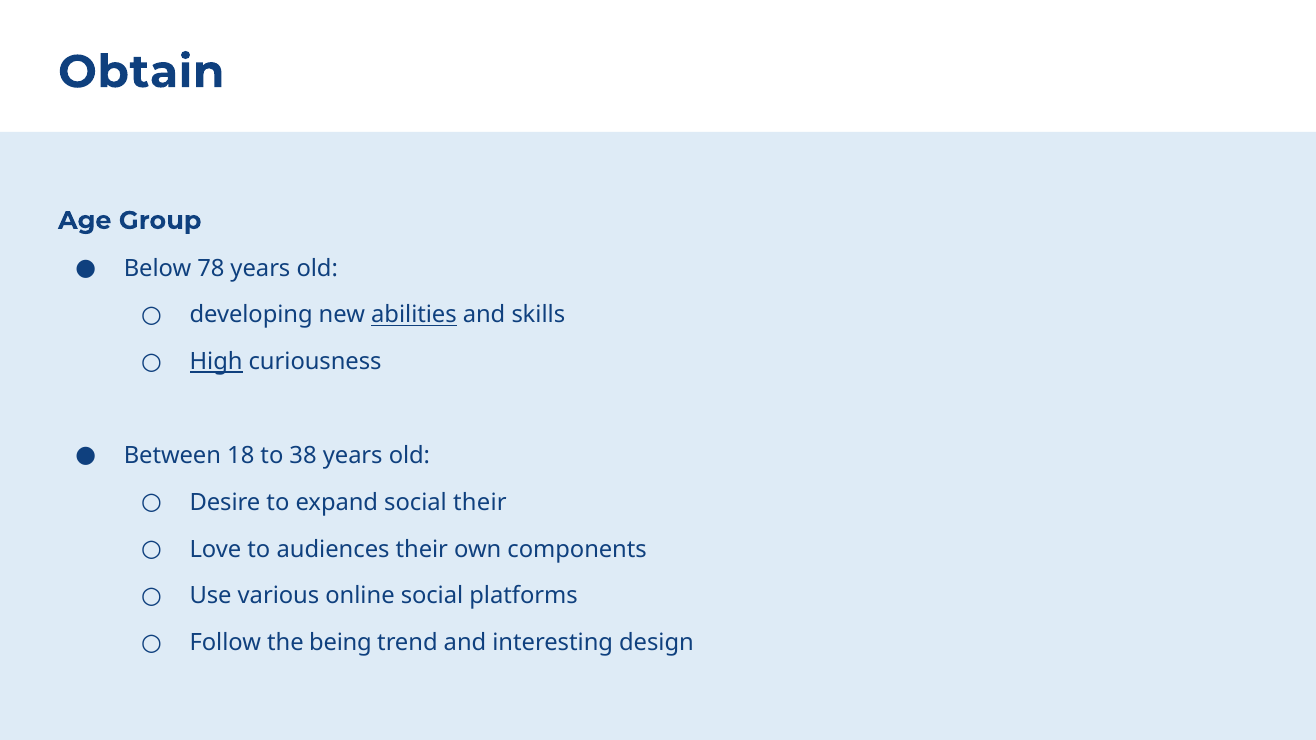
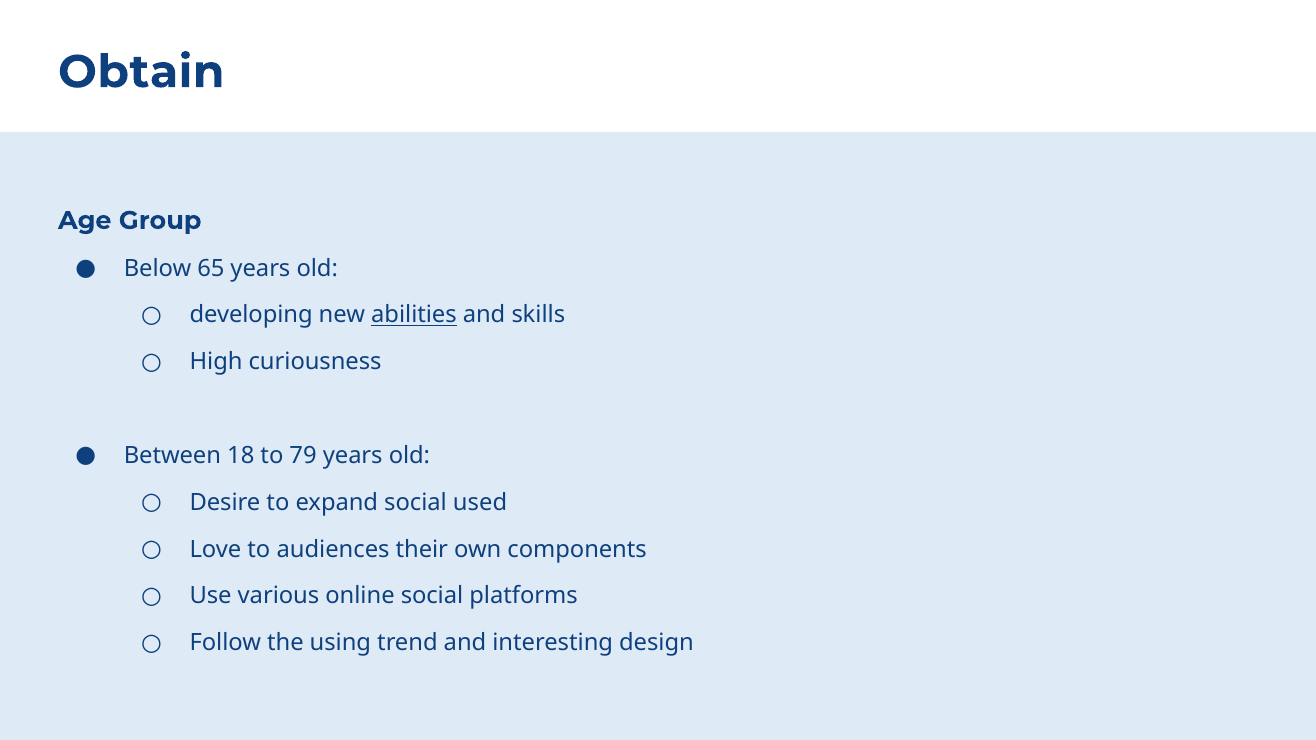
78: 78 -> 65
High underline: present -> none
38: 38 -> 79
social their: their -> used
being: being -> using
